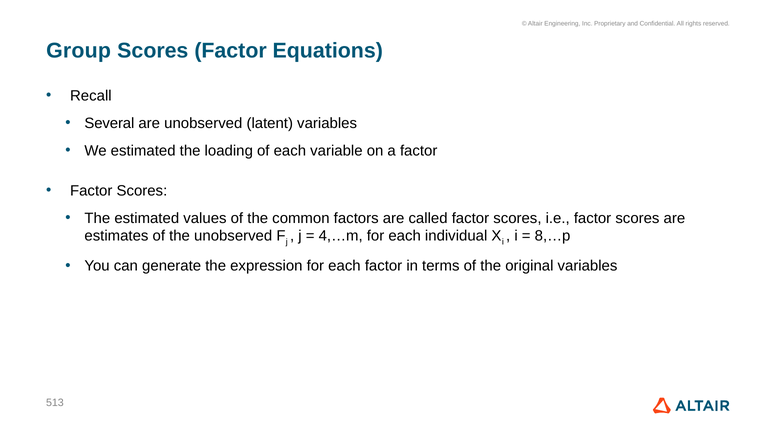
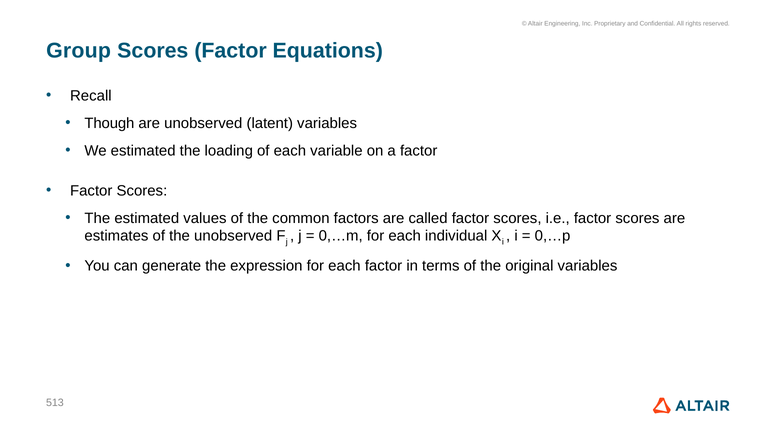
Several: Several -> Though
4,…m: 4,…m -> 0,…m
8,…p: 8,…p -> 0,…p
